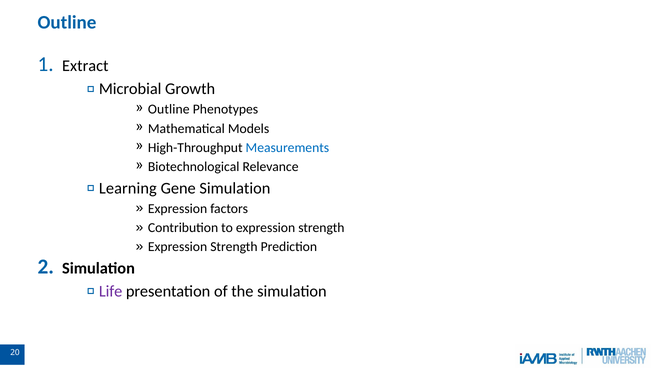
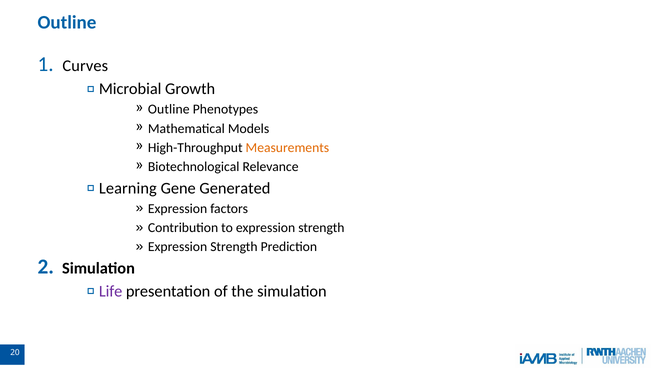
Extract: Extract -> Curves
Measurements colour: blue -> orange
Gene Simulation: Simulation -> Generated
